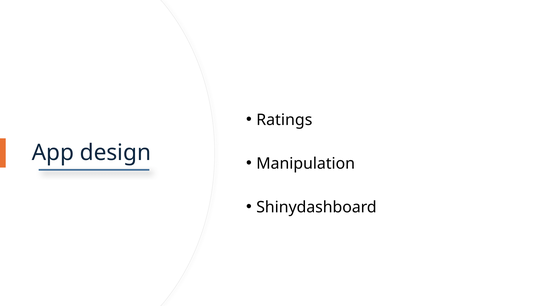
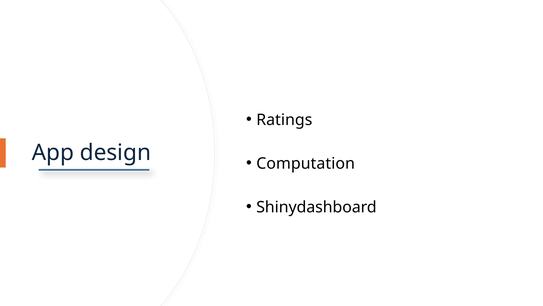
Manipulation: Manipulation -> Computation
